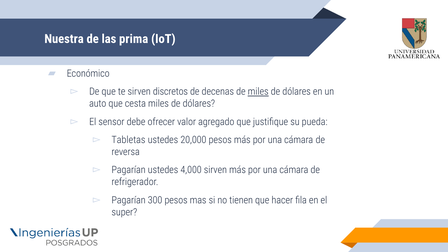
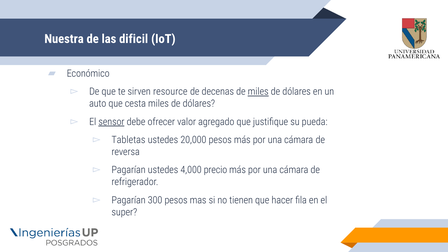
prima: prima -> dificil
discretos: discretos -> resource
sensor underline: none -> present
4,000 sirven: sirven -> precio
